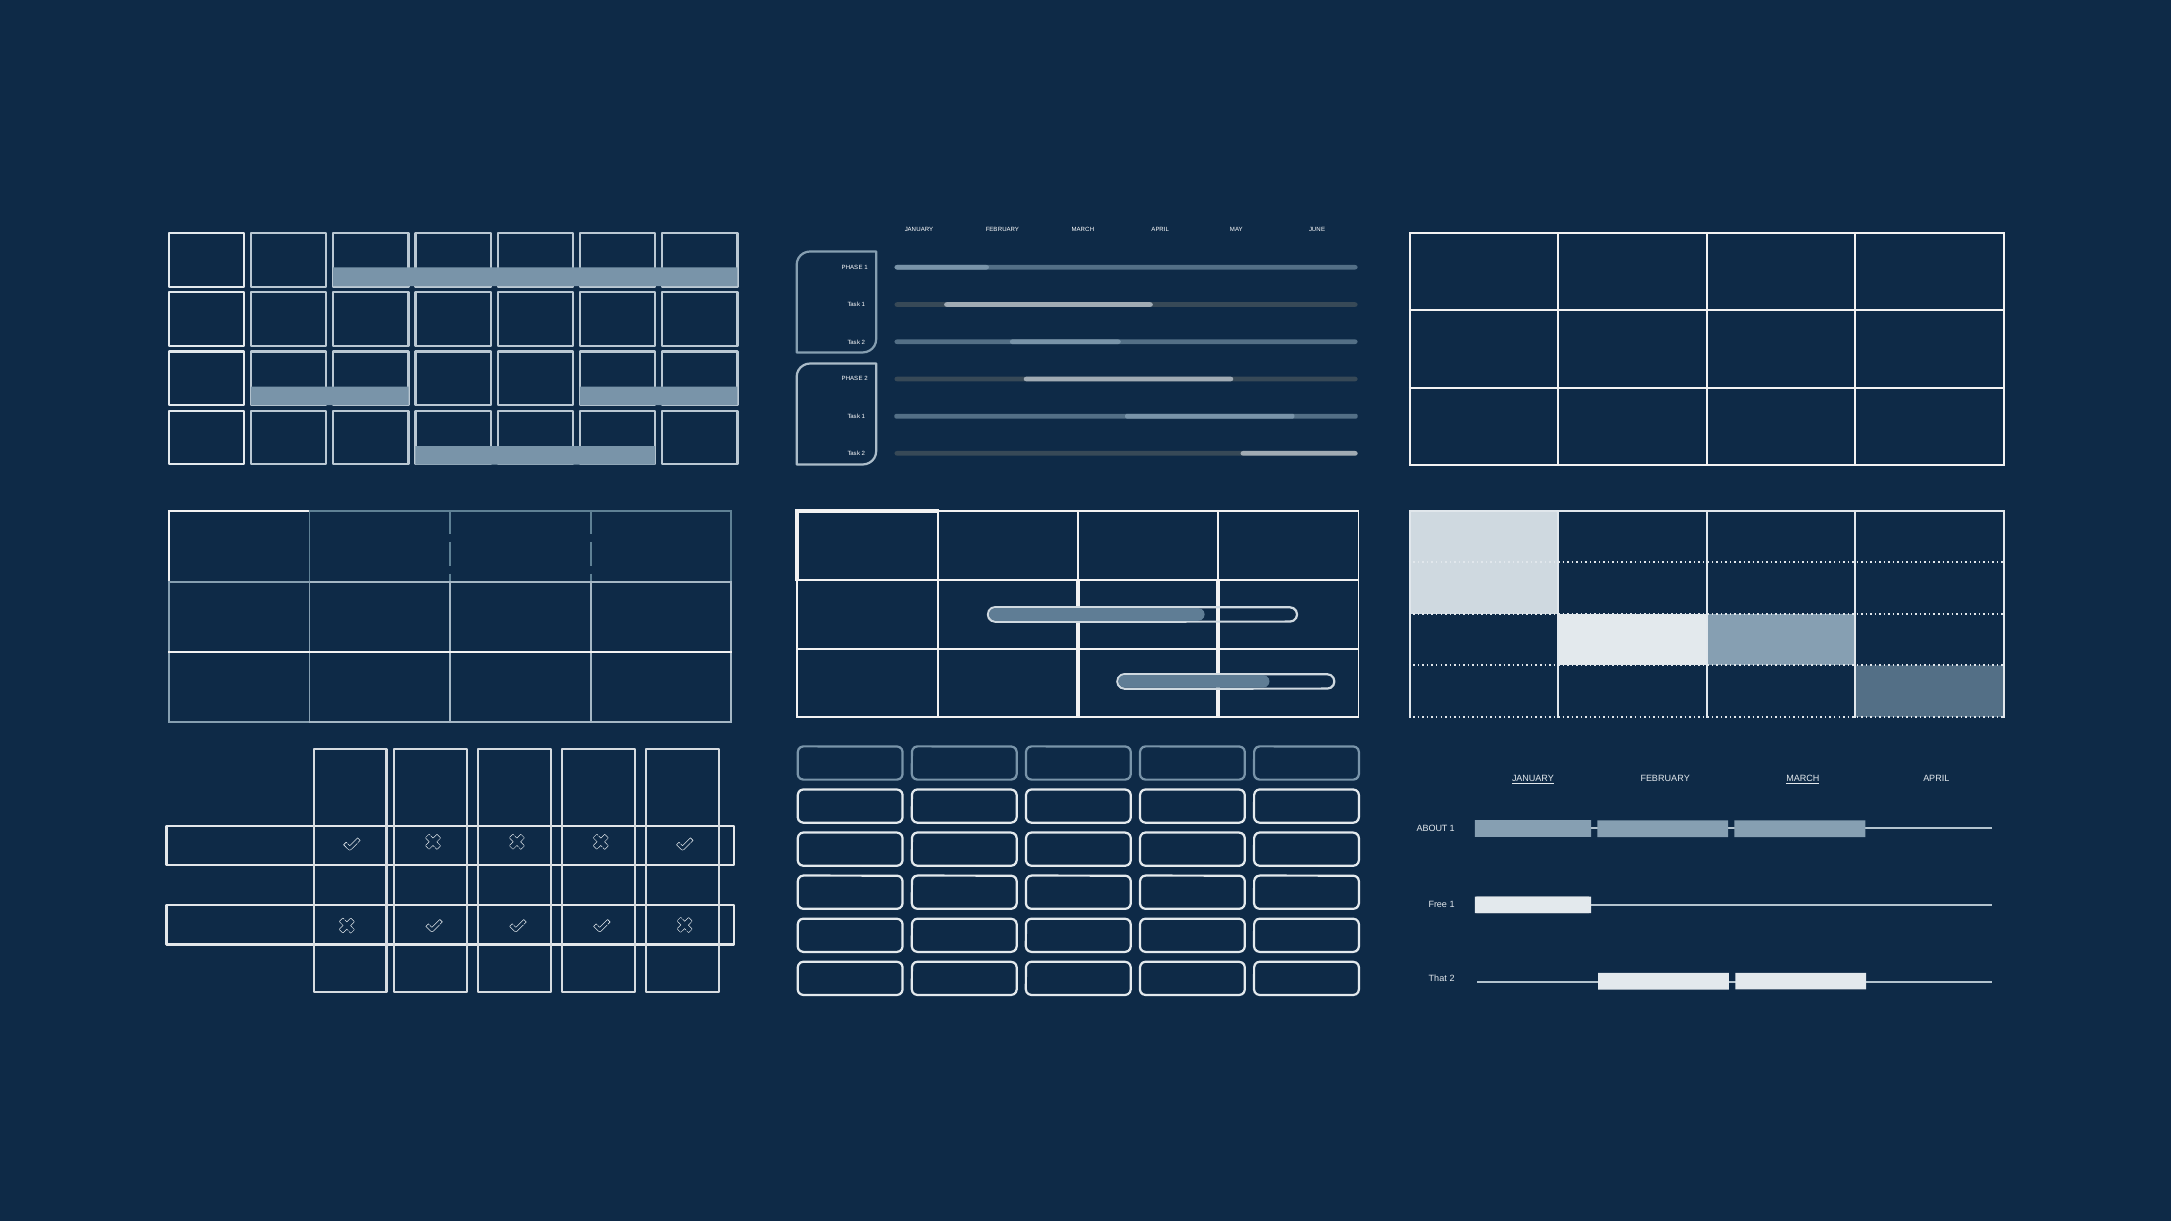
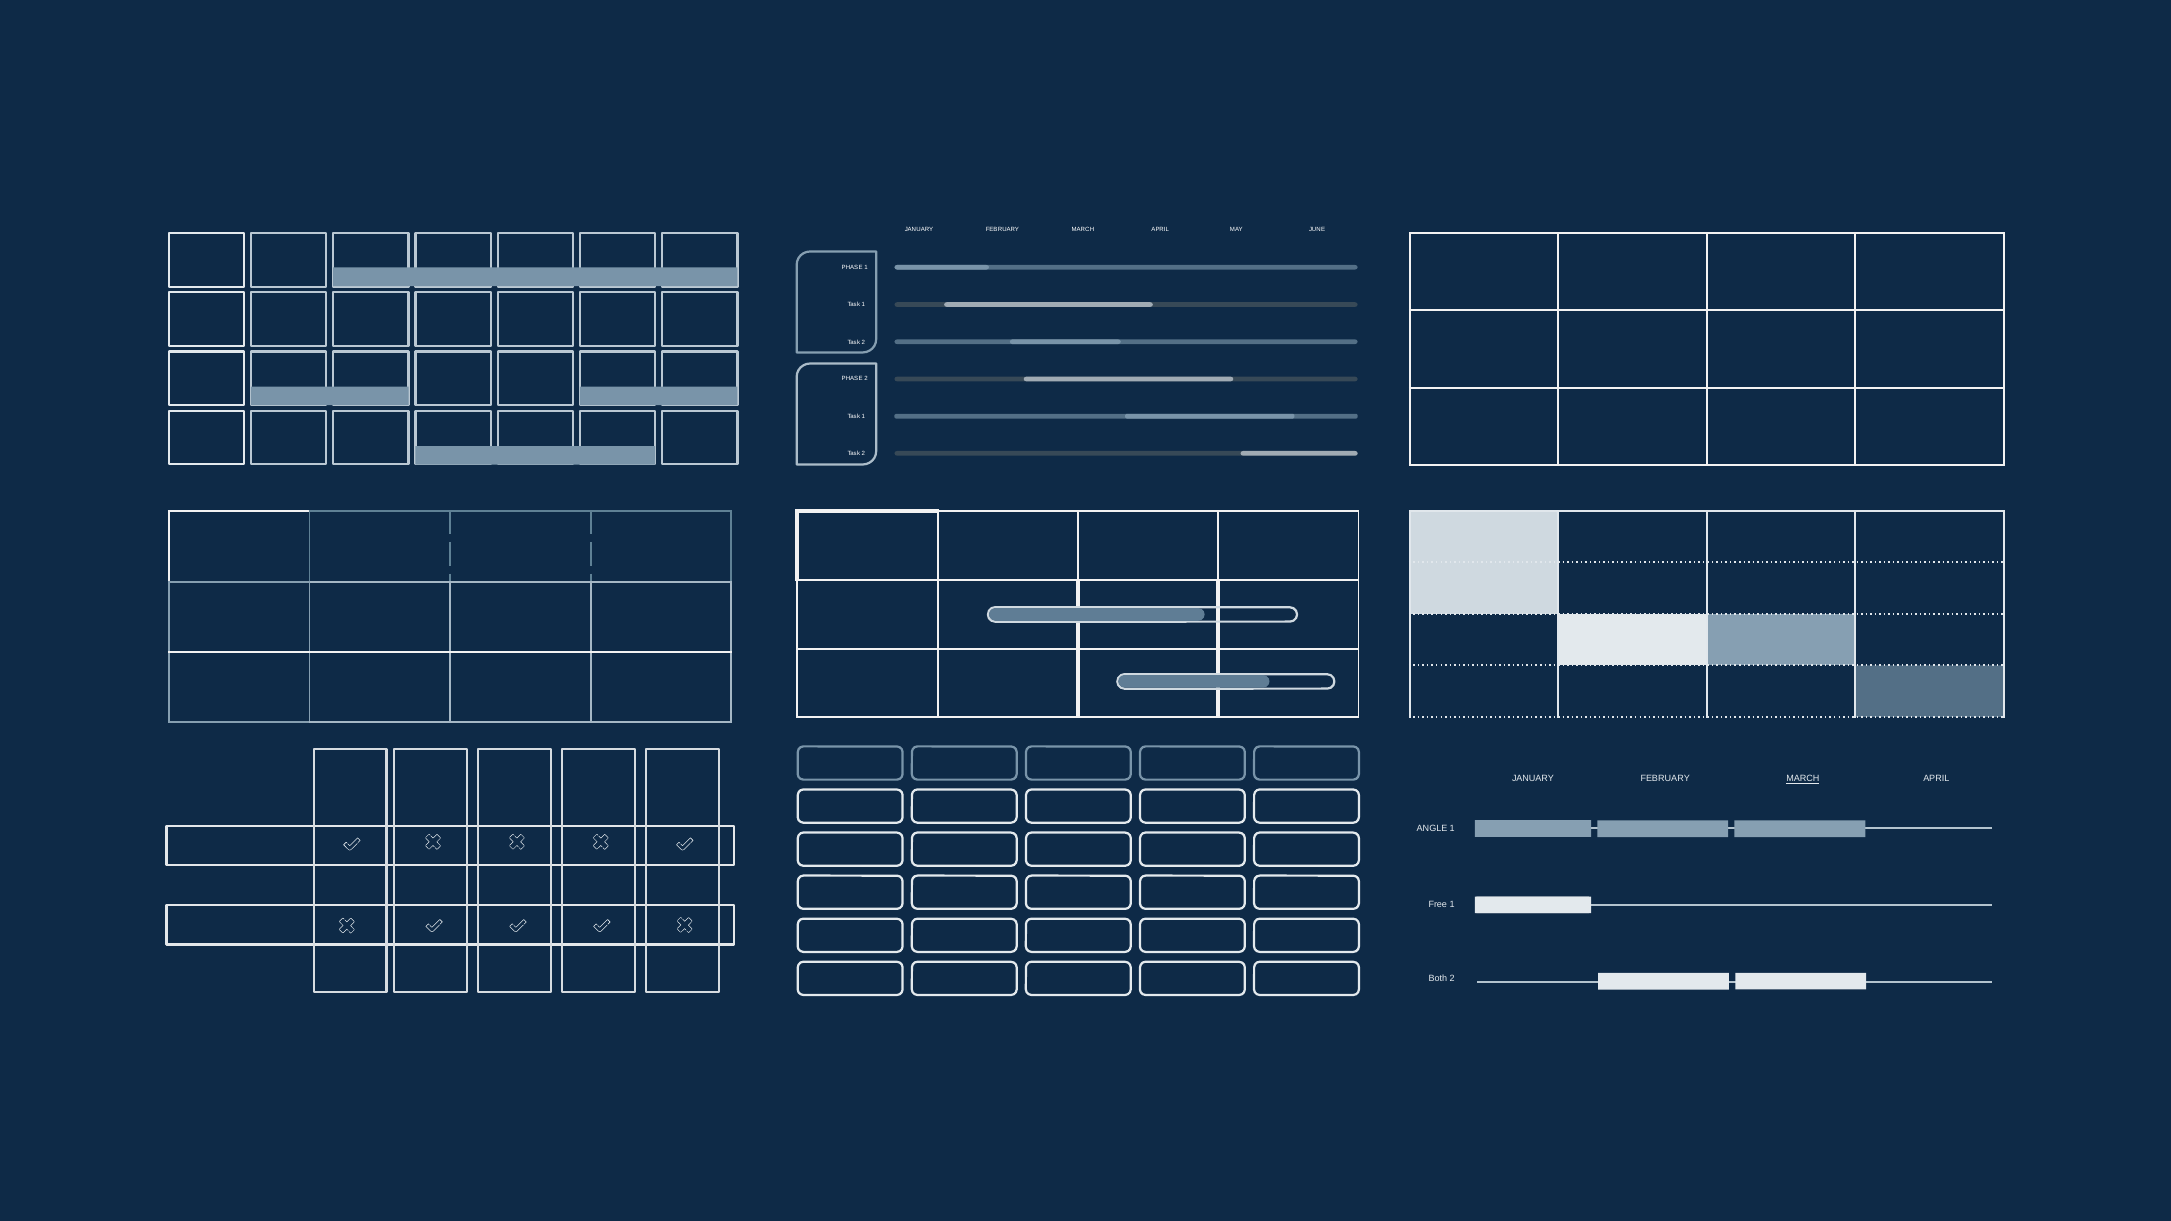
JANUARY at (1533, 779) underline: present -> none
ABOUT: ABOUT -> ANGLE
That: That -> Both
